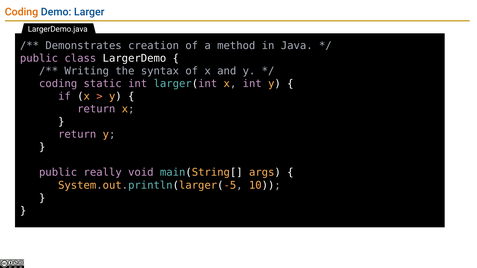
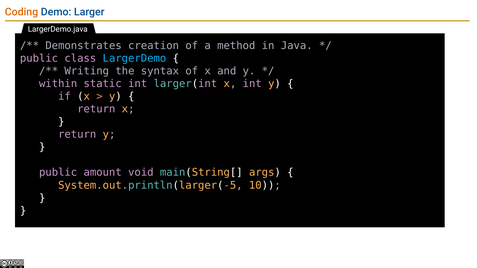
LargerDemo colour: white -> light blue
coding at (58, 84): coding -> within
really: really -> amount
